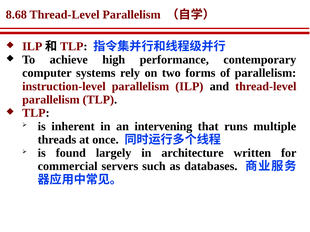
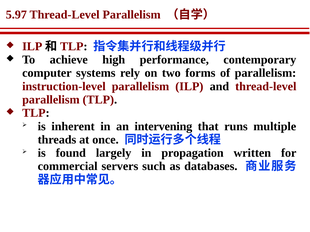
8.68: 8.68 -> 5.97
architecture: architecture -> propagation
